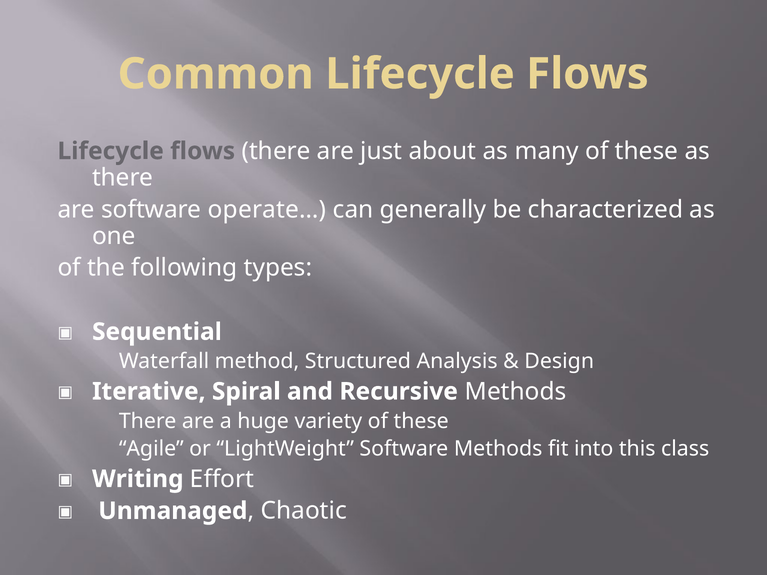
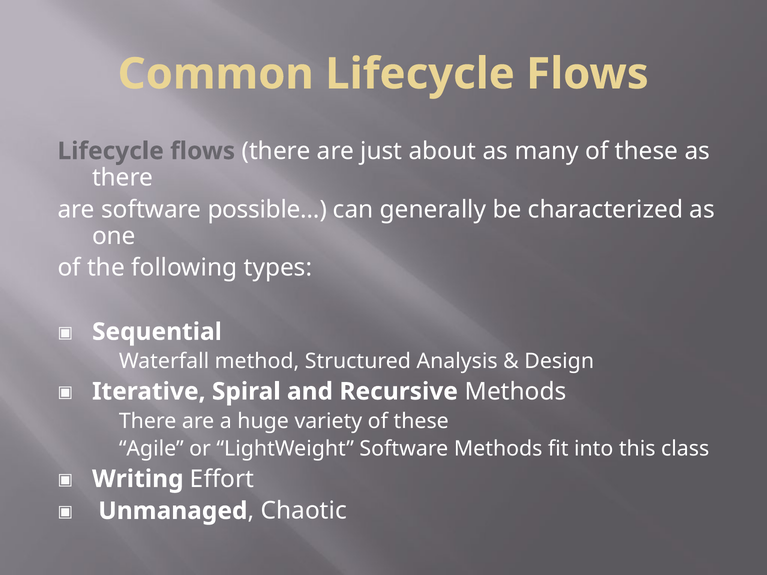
operate…: operate… -> possible…
